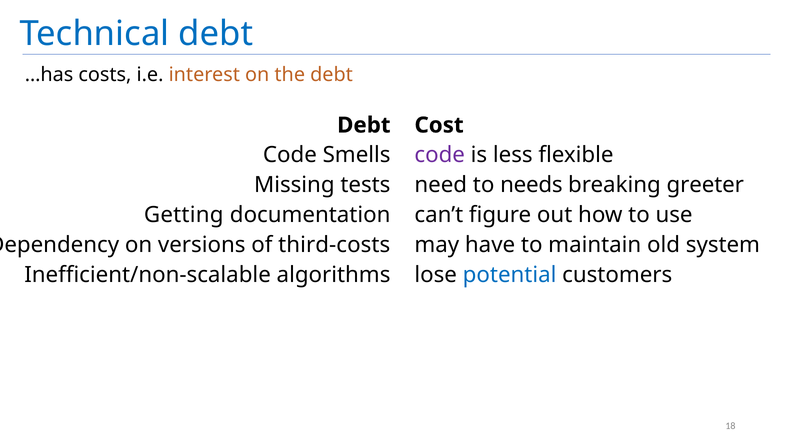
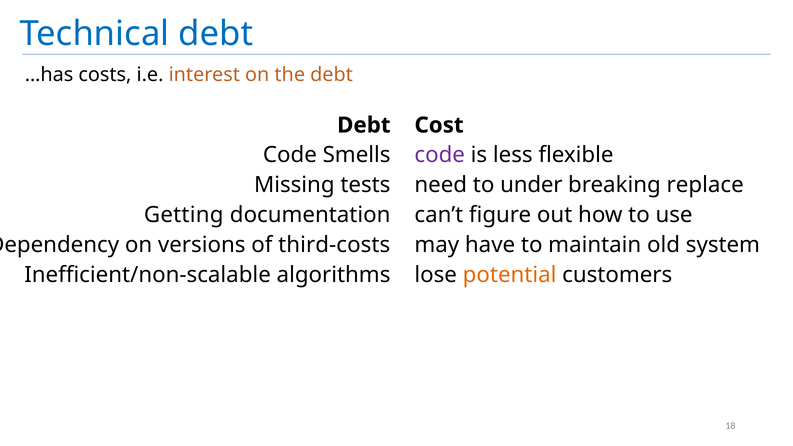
needs: needs -> under
greeter: greeter -> replace
potential colour: blue -> orange
